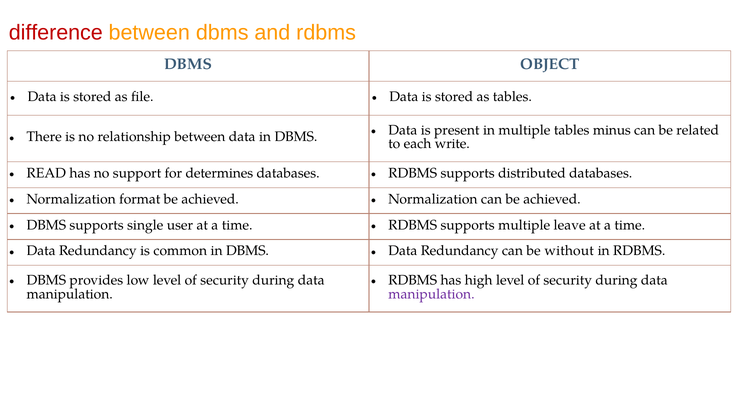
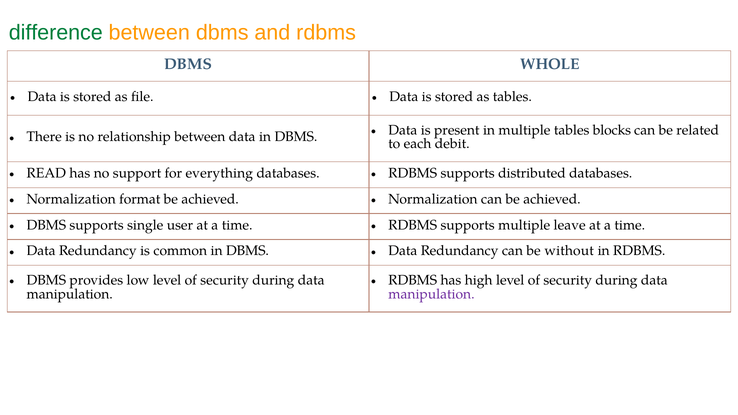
difference colour: red -> green
OBJECT: OBJECT -> WHOLE
minus: minus -> blocks
write: write -> debit
determines: determines -> everything
